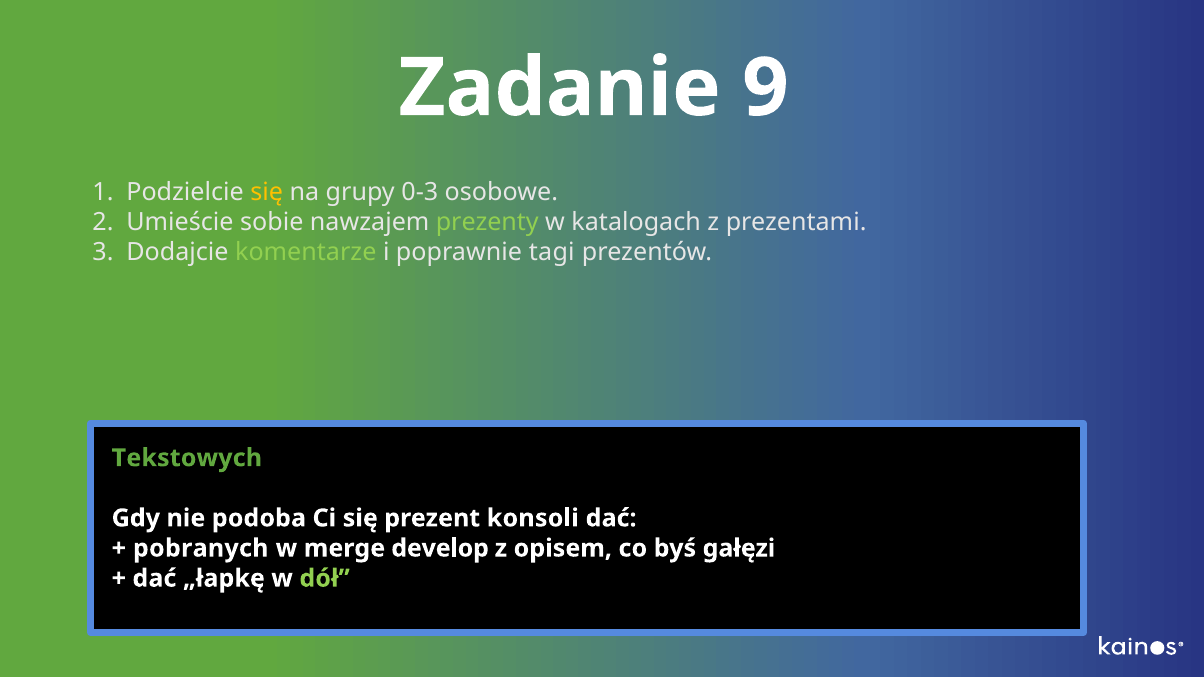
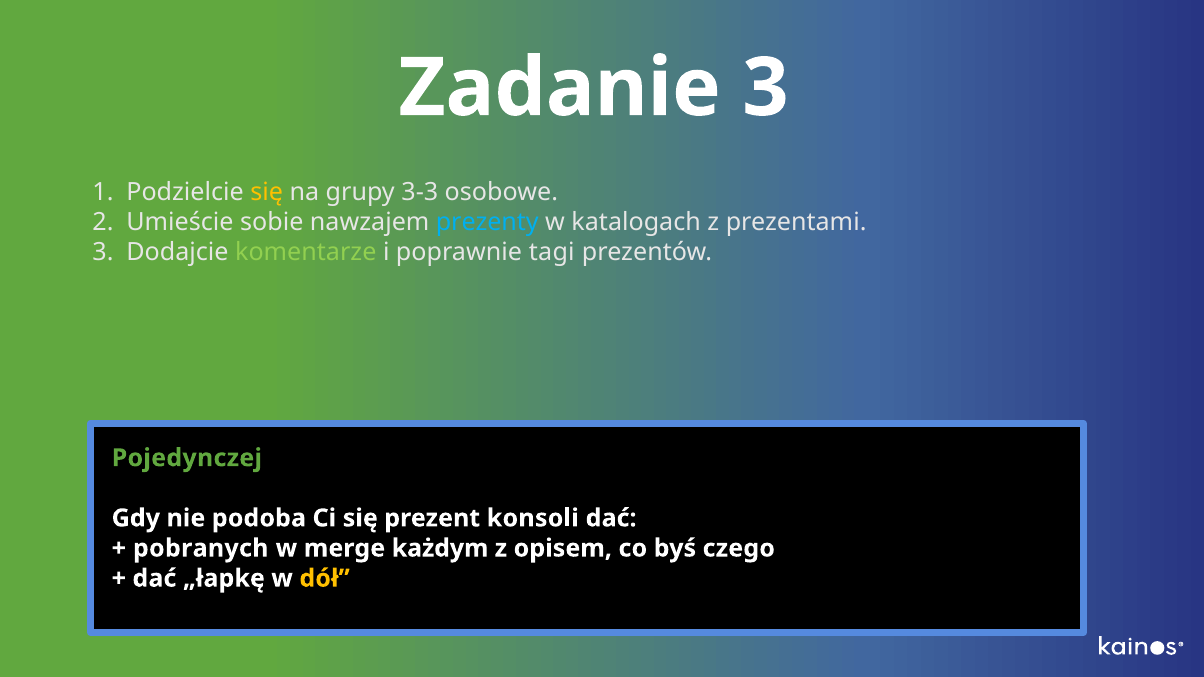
Zadanie 9: 9 -> 3
0-3: 0-3 -> 3-3
prezenty colour: light green -> light blue
Tekstowych: Tekstowych -> Pojedynczej
develop: develop -> każdym
gałęzi: gałęzi -> czego
dół colour: light green -> yellow
